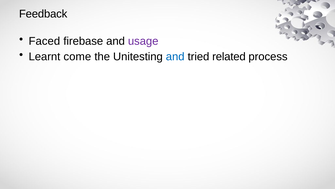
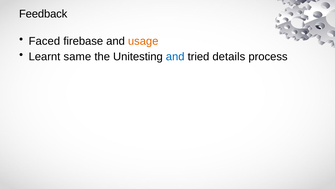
usage colour: purple -> orange
come: come -> same
related: related -> details
